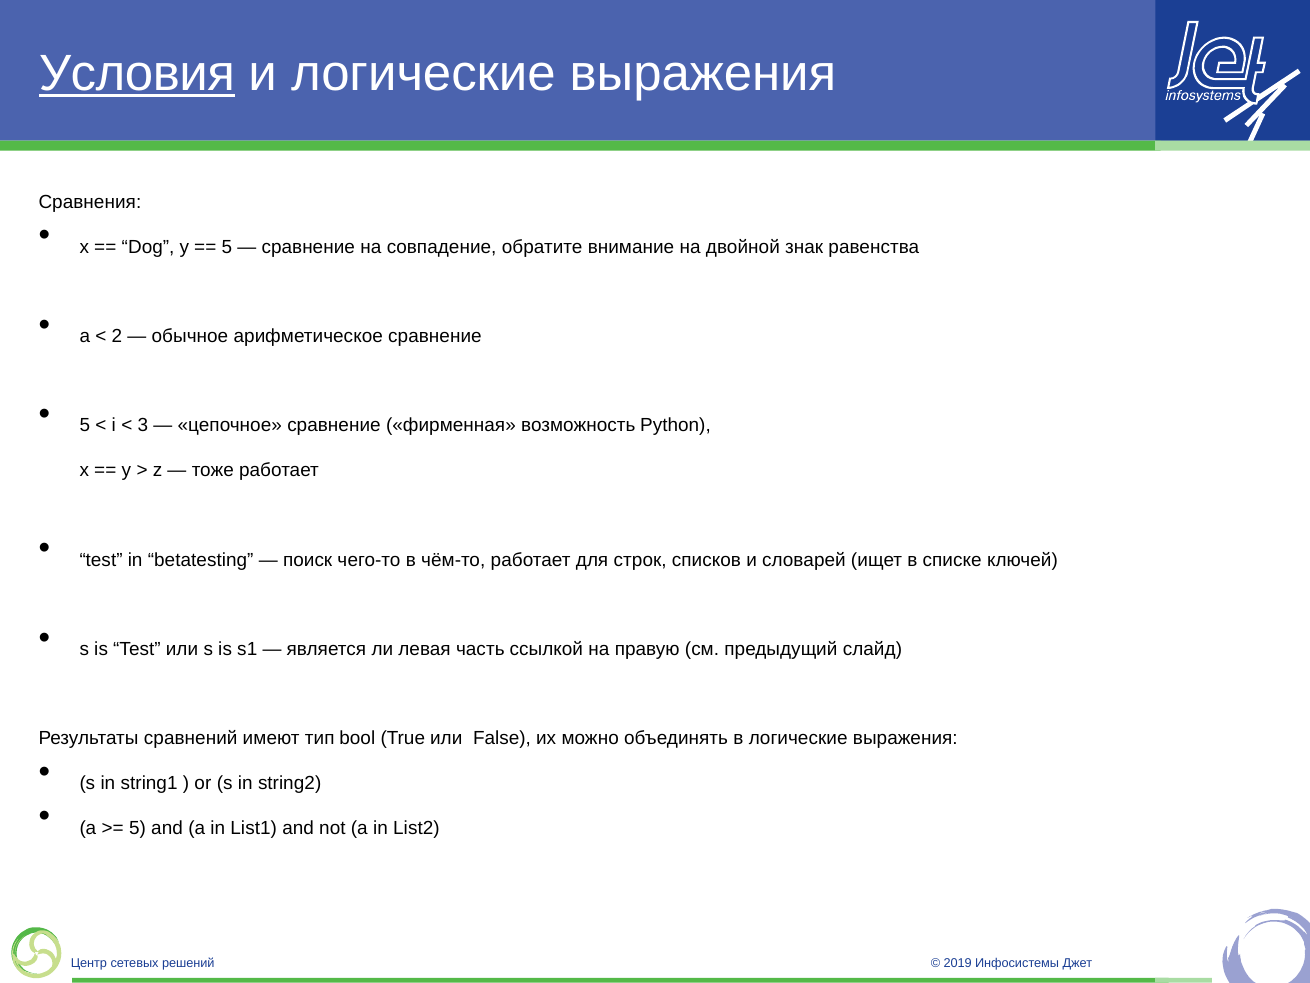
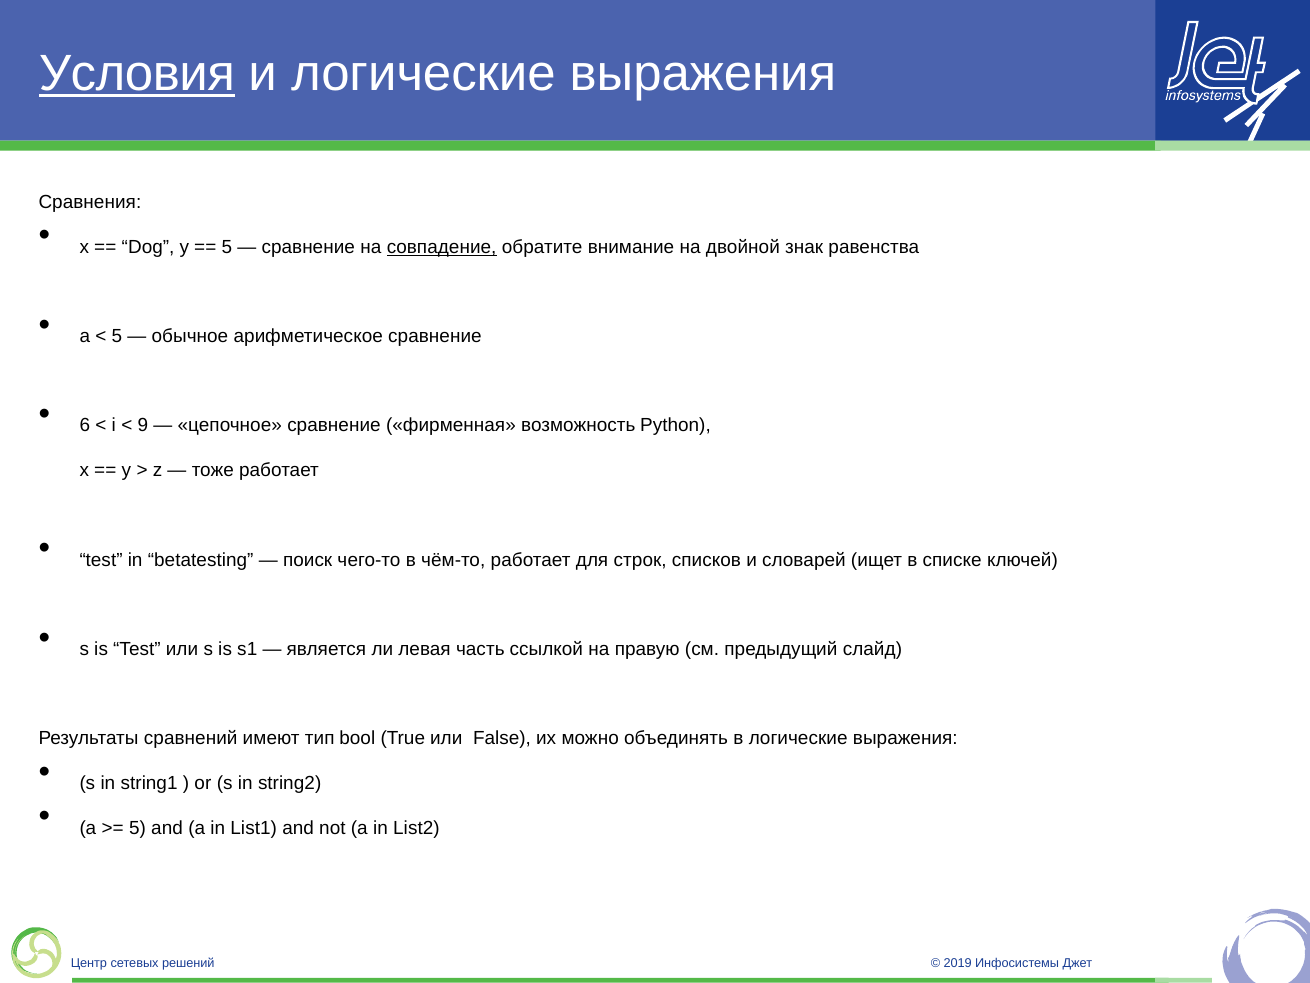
совпадение underline: none -> present
2 at (117, 336): 2 -> 5
5 at (85, 426): 5 -> 6
3: 3 -> 9
